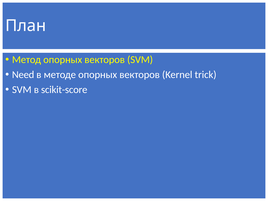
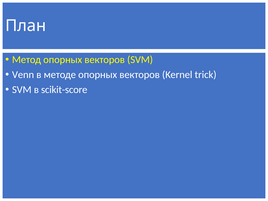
Need: Need -> Venn
